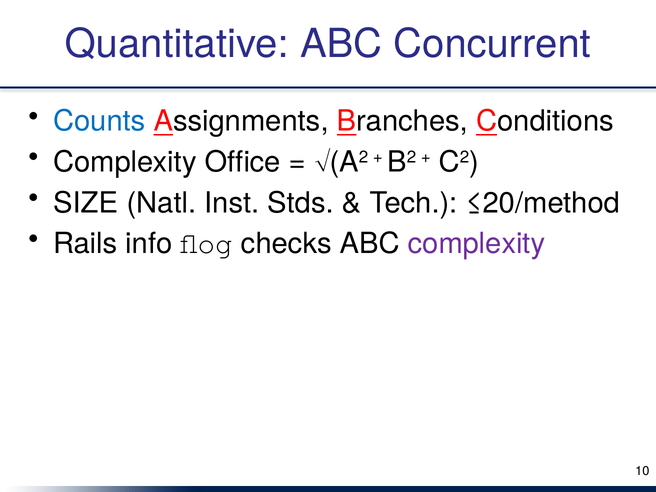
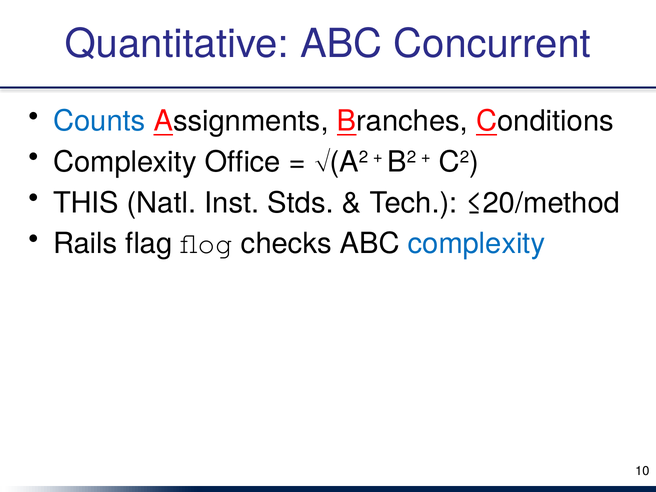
SIZE: SIZE -> THIS
info: info -> flag
complexity at (476, 244) colour: purple -> blue
